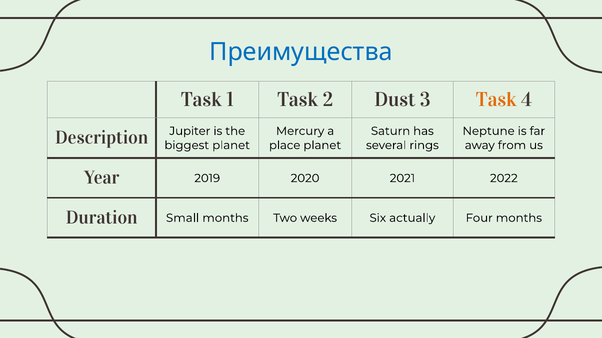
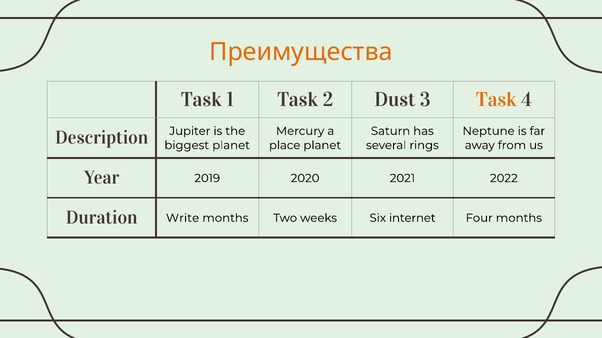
Преимущества colour: blue -> orange
Small: Small -> Write
actually: actually -> internet
